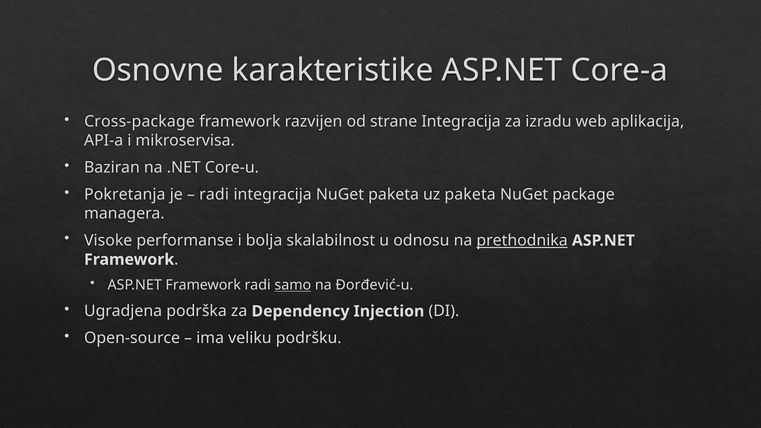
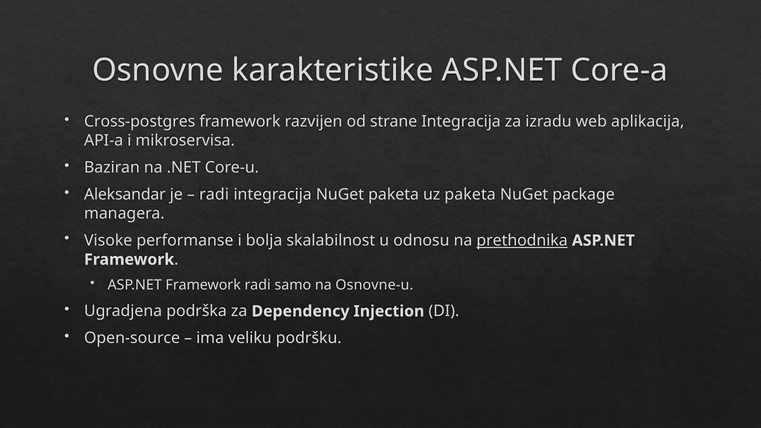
Cross-package: Cross-package -> Cross-postgres
Pokretanja: Pokretanja -> Aleksandar
samo underline: present -> none
Đorđević-u: Đorđević-u -> Osnovne-u
